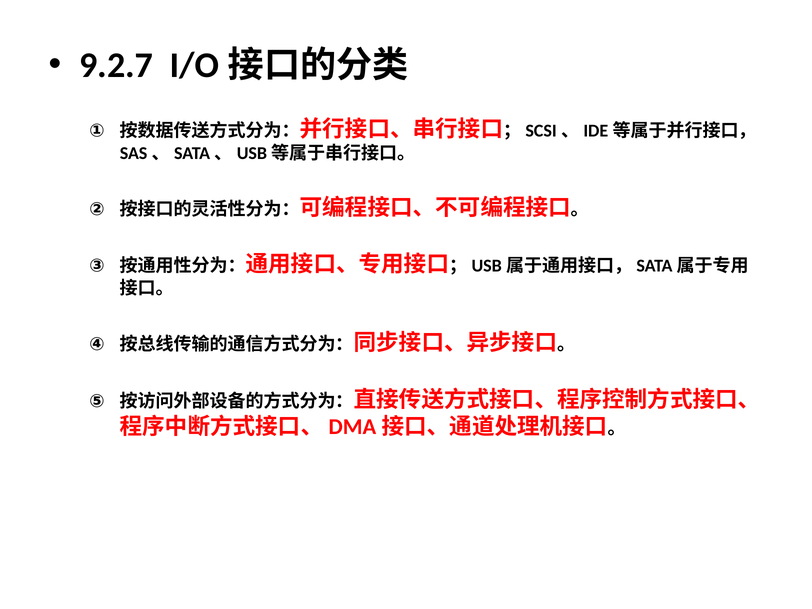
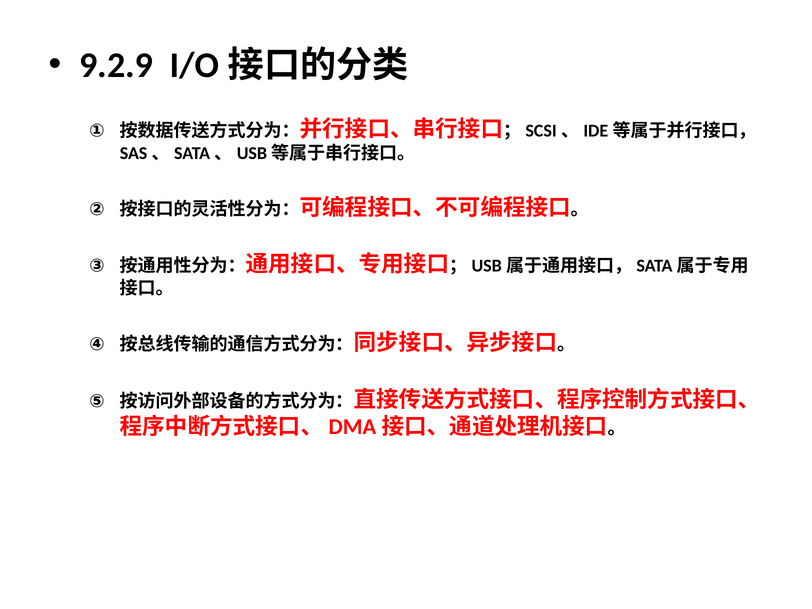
9.2.7: 9.2.7 -> 9.2.9
